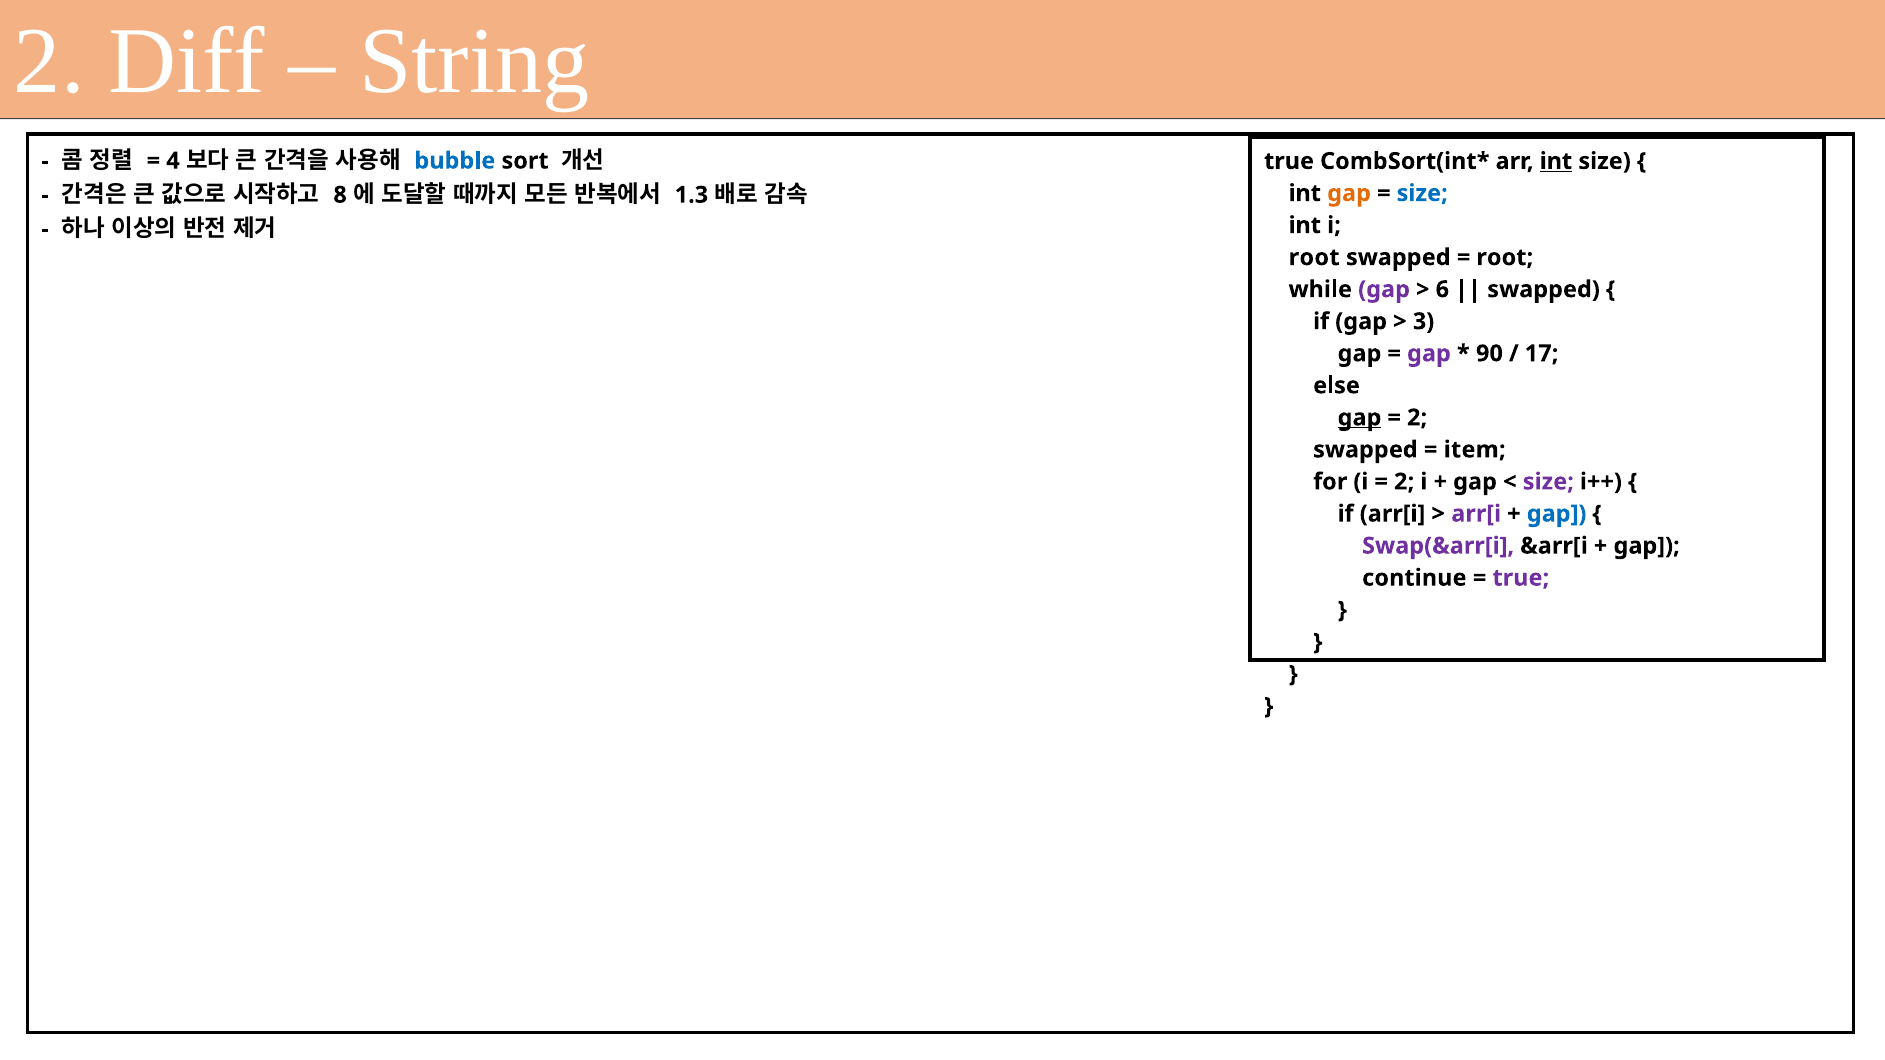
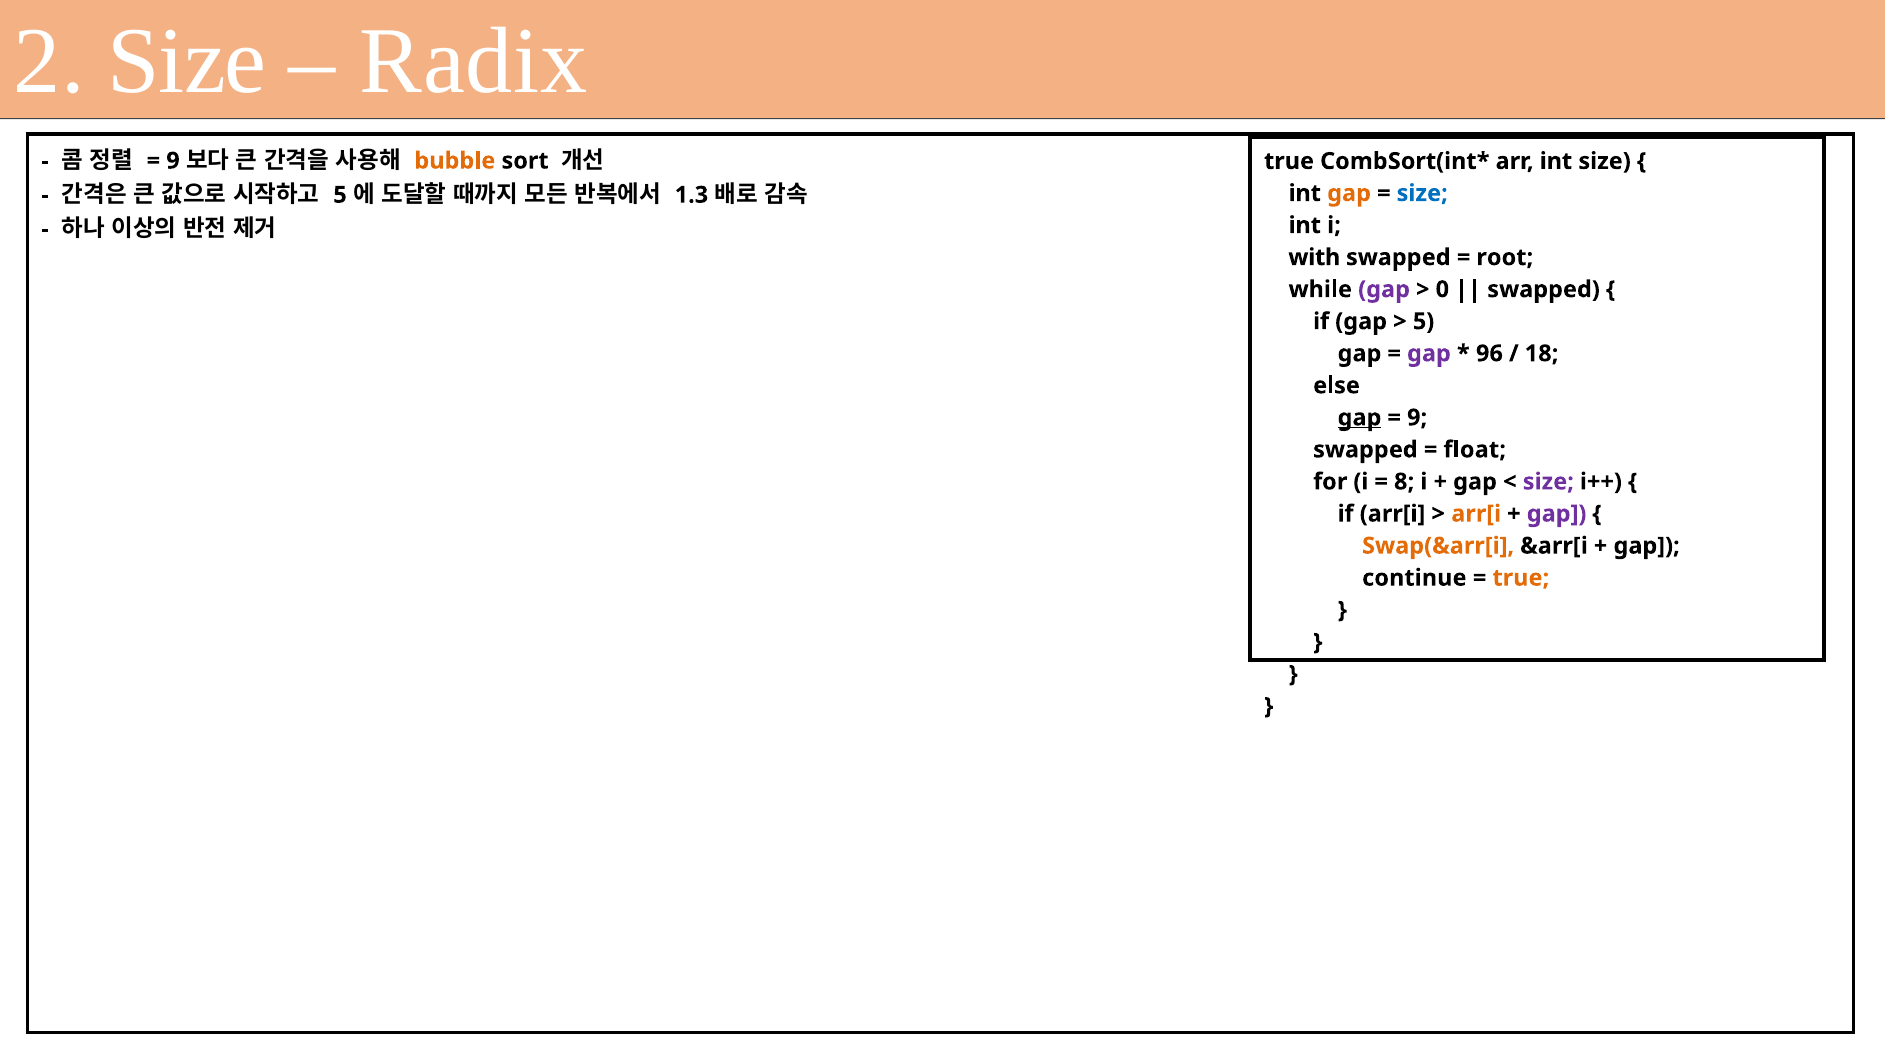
2 Diff: Diff -> Size
String: String -> Radix
4 at (173, 161): 4 -> 9
bubble colour: blue -> orange
int at (1556, 161) underline: present -> none
8 at (340, 195): 8 -> 5
root at (1314, 257): root -> with
6: 6 -> 0
3 at (1424, 322): 3 -> 5
90: 90 -> 96
17: 17 -> 18
2 at (1417, 418): 2 -> 9
item: item -> float
2 at (1404, 482): 2 -> 8
arr[i at (1476, 514) colour: purple -> orange
gap at (1557, 514) colour: blue -> purple
Swap(&arr[i colour: purple -> orange
true at (1521, 578) colour: purple -> orange
